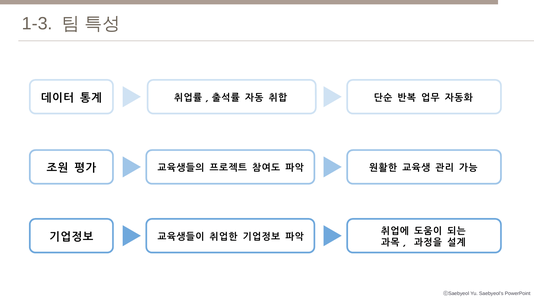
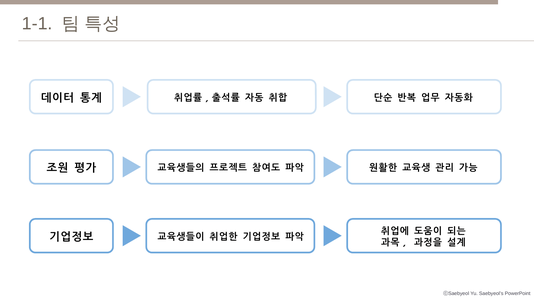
1-3: 1-3 -> 1-1
